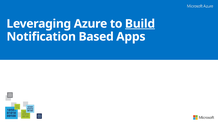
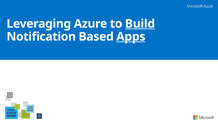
Apps underline: none -> present
